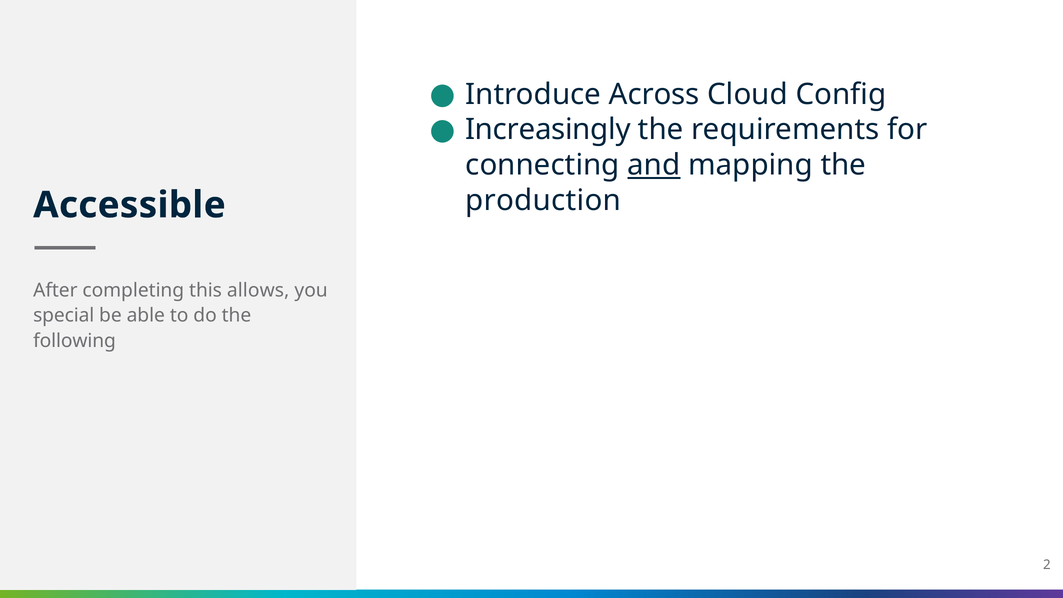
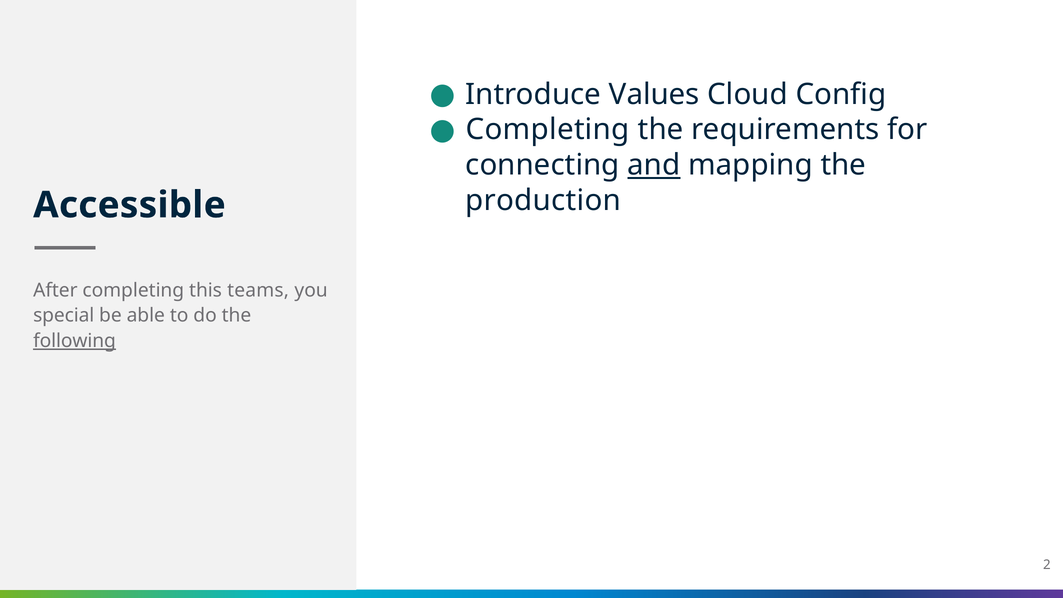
Across: Across -> Values
Increasingly at (548, 130): Increasingly -> Completing
allows: allows -> teams
following underline: none -> present
